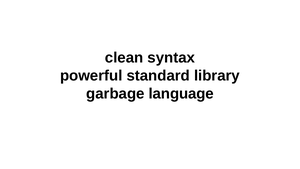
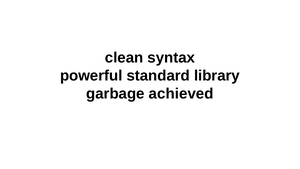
language: language -> achieved
